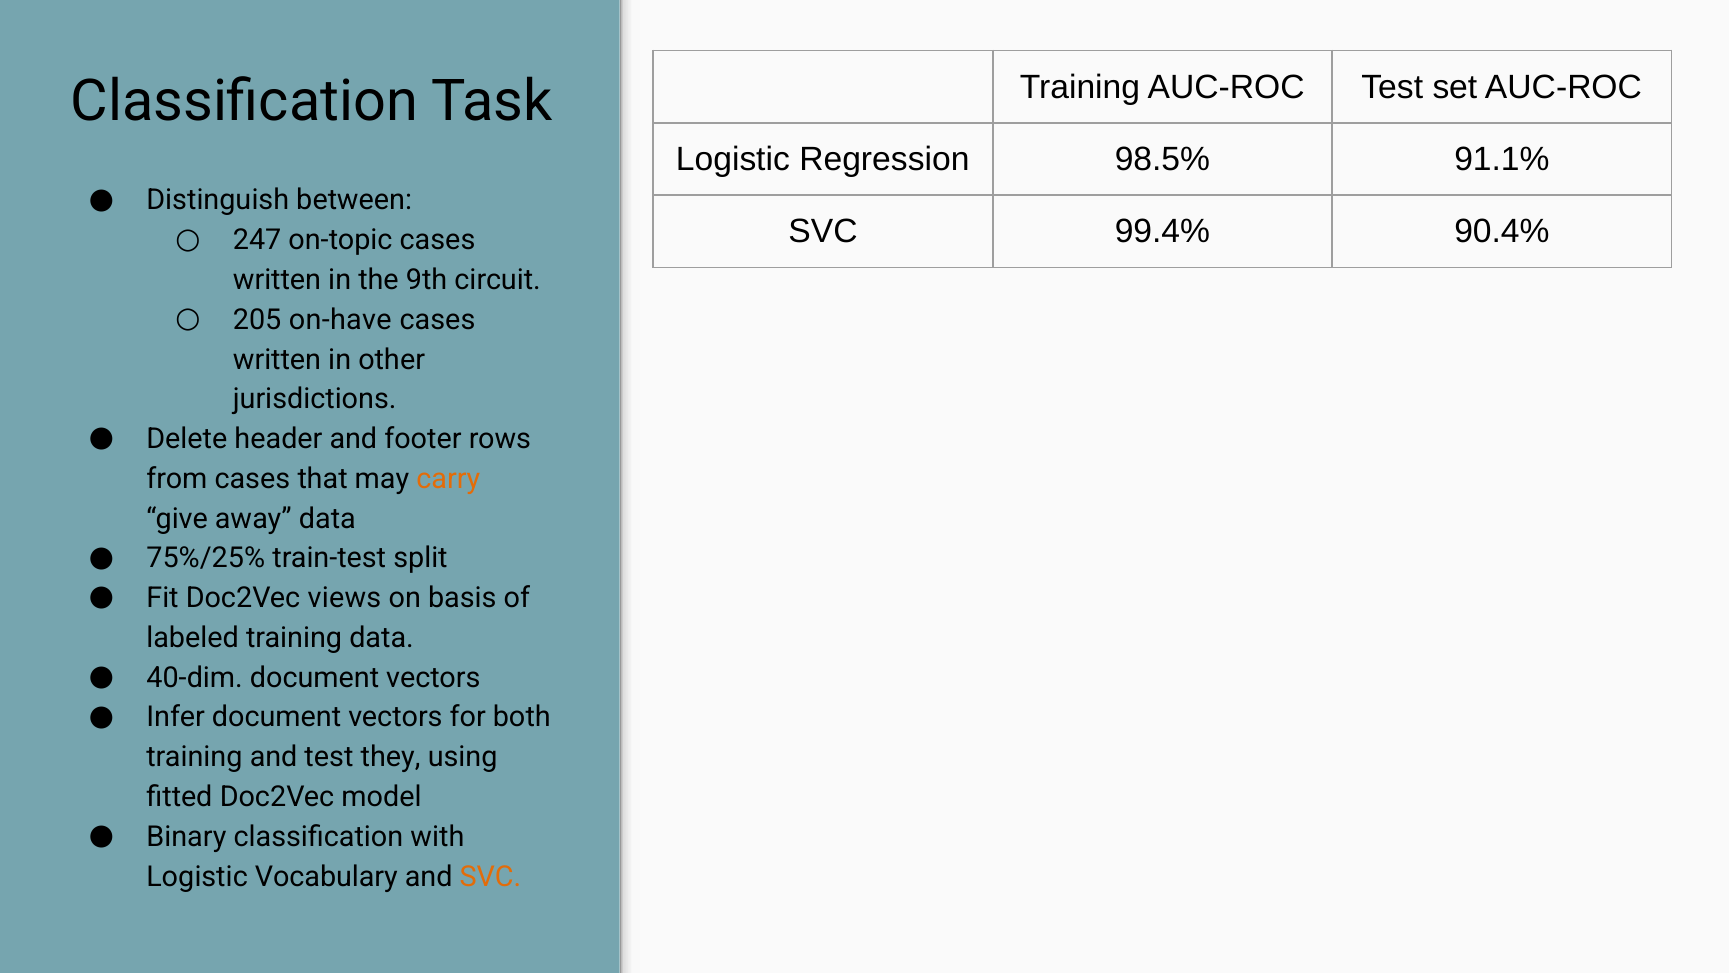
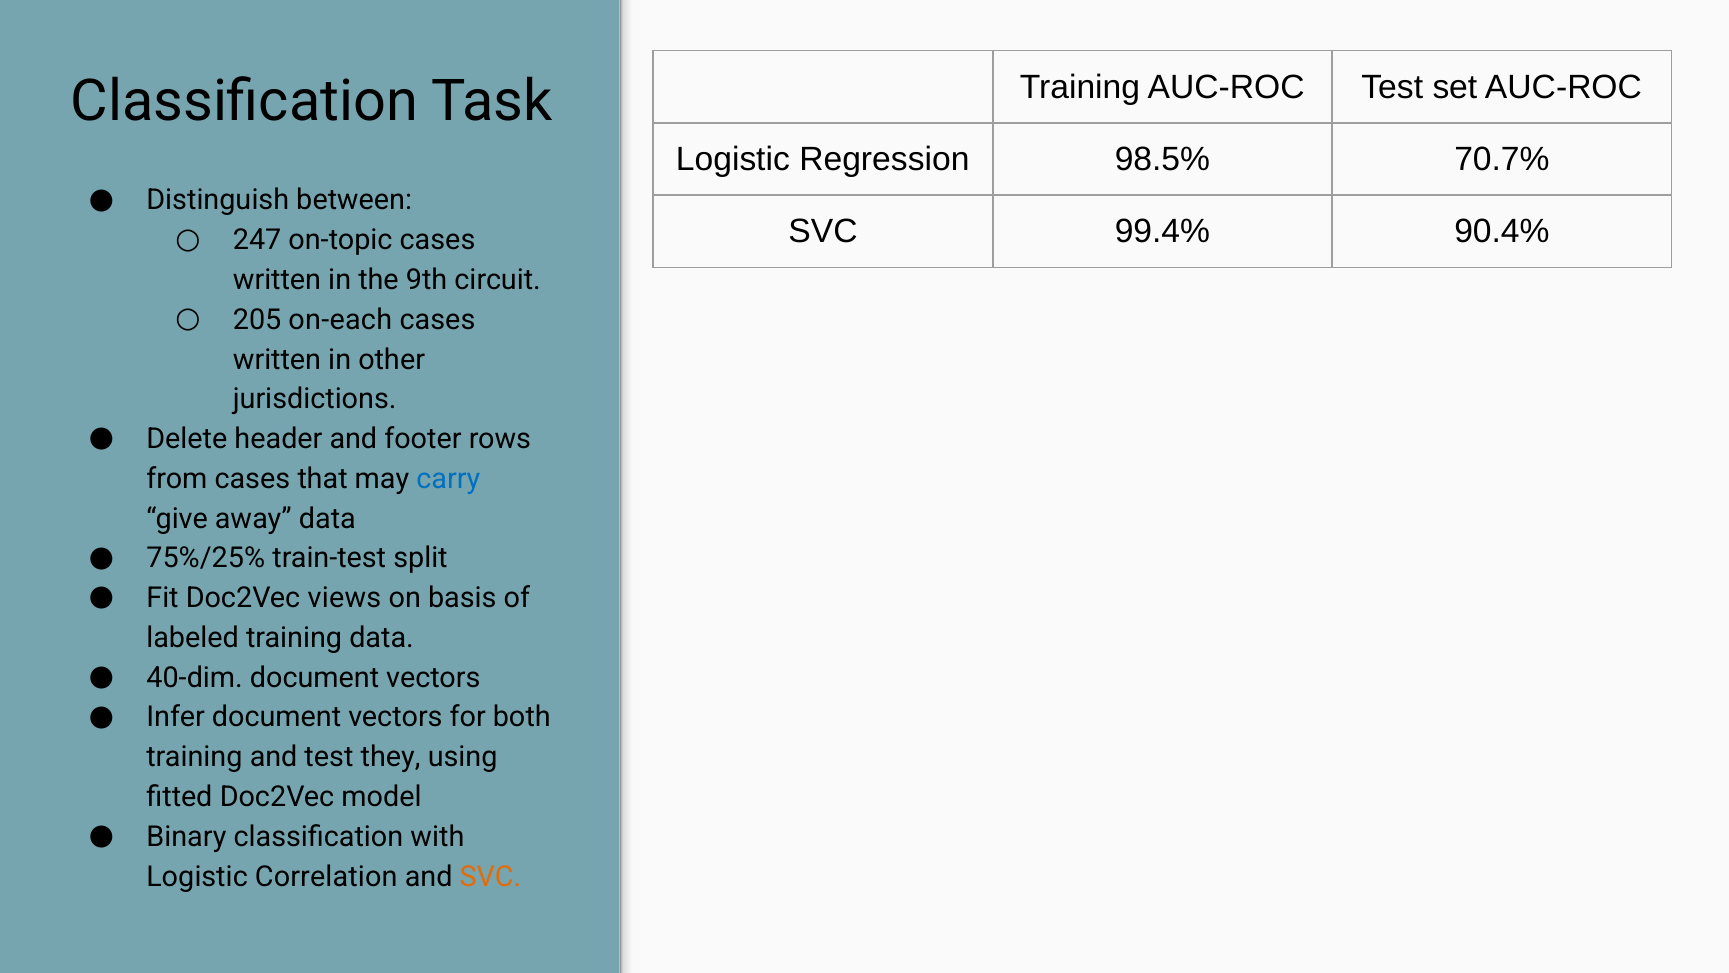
91.1%: 91.1% -> 70.7%
on-have: on-have -> on-each
carry colour: orange -> blue
Vocabulary: Vocabulary -> Correlation
